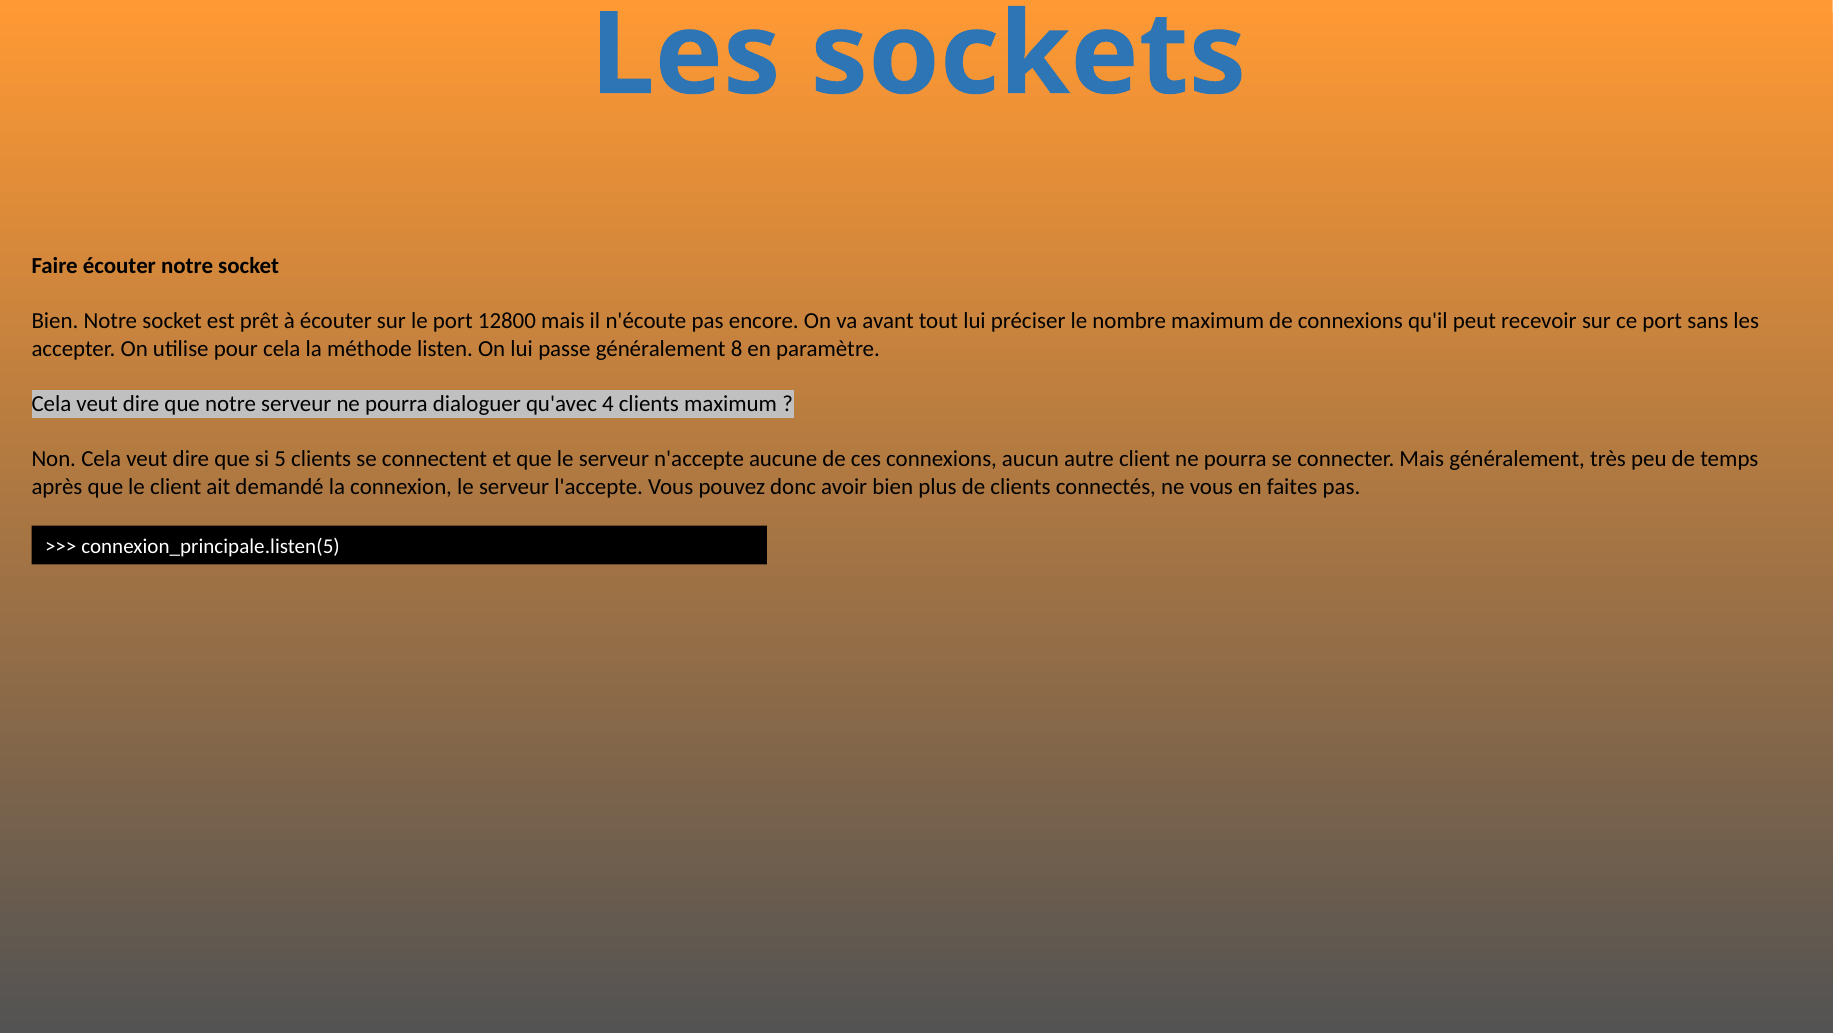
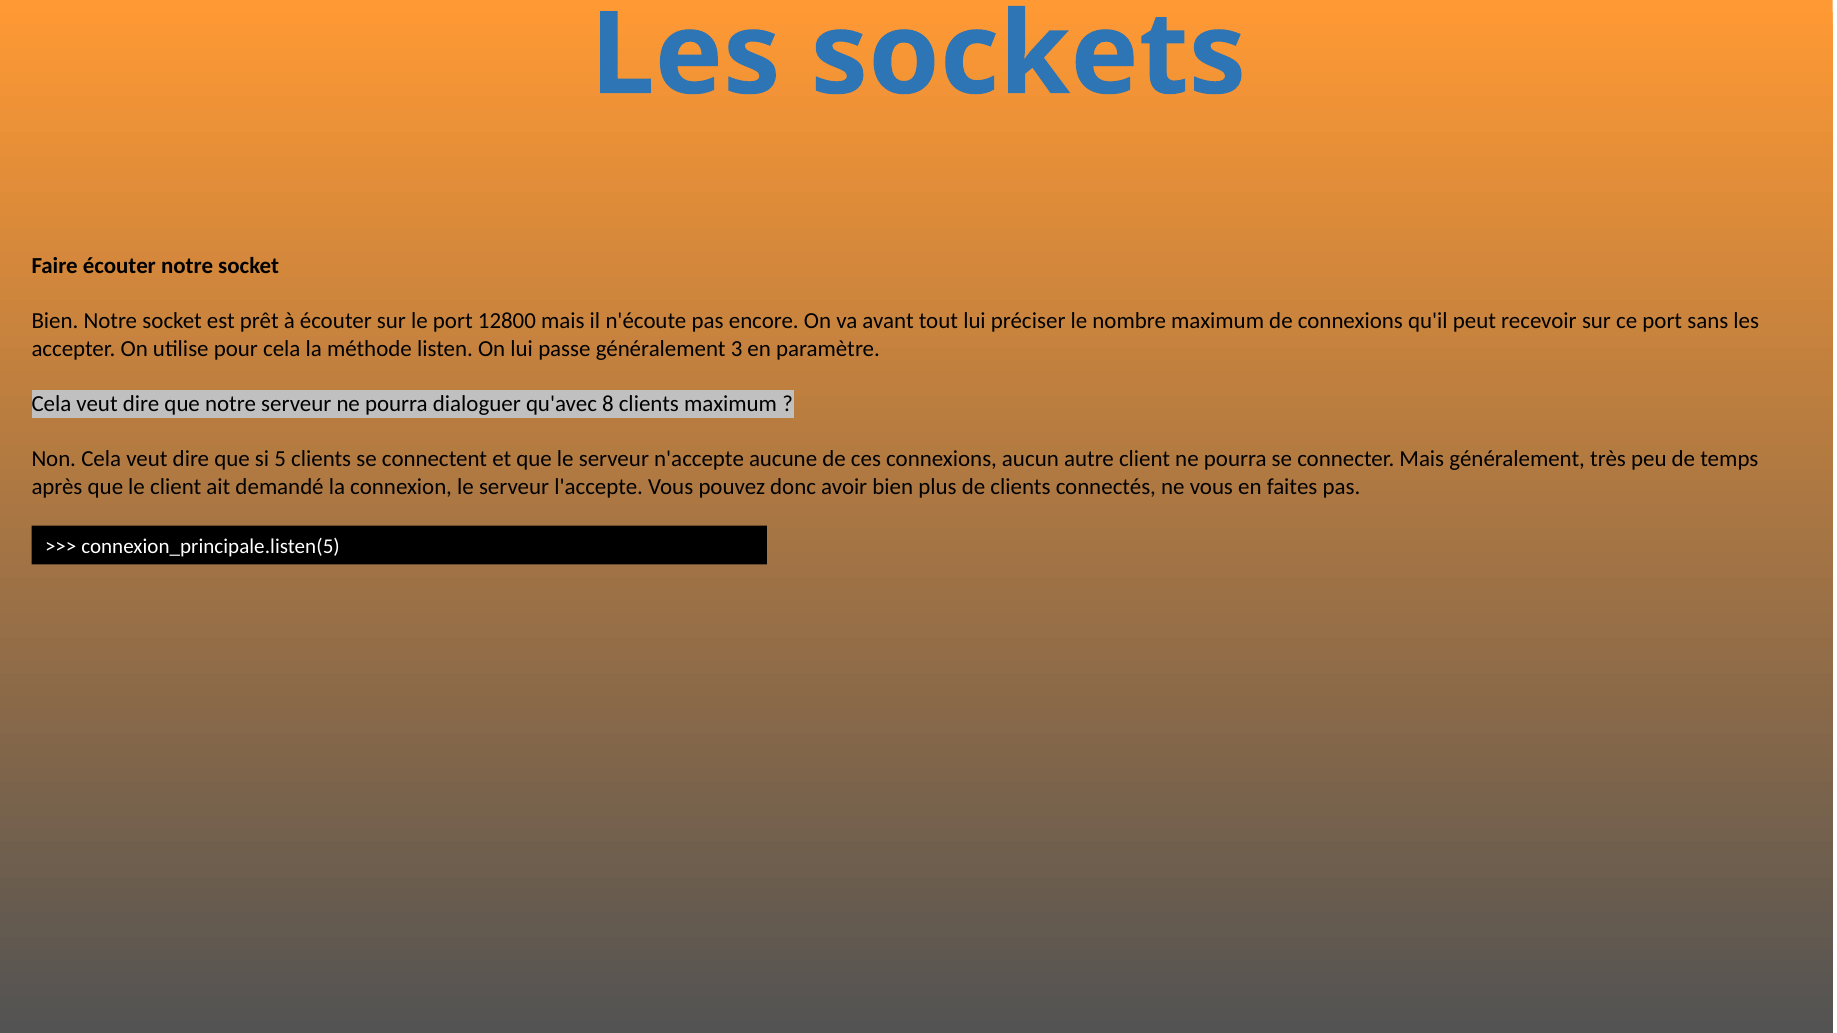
8: 8 -> 3
4: 4 -> 8
